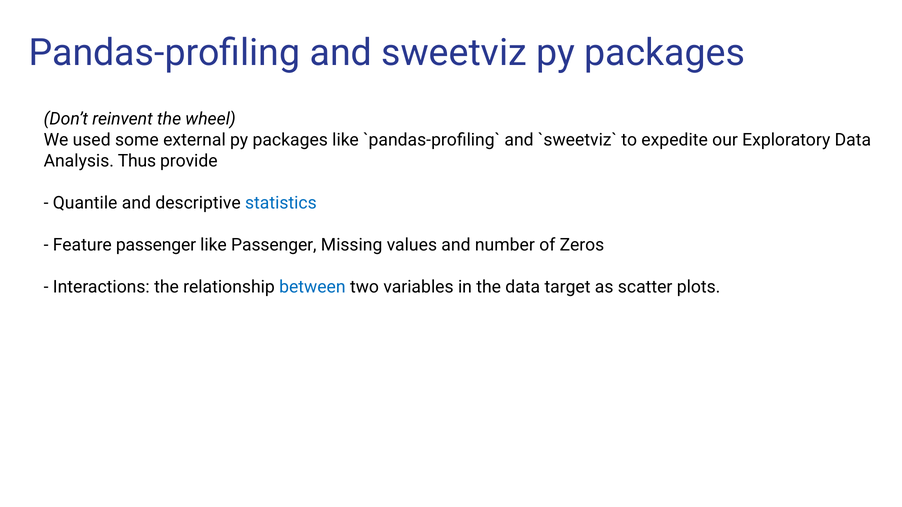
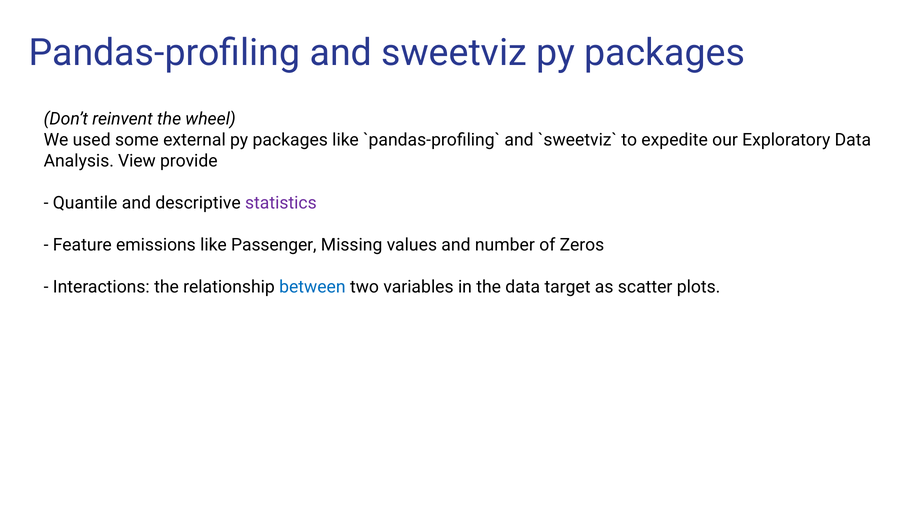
Thus: Thus -> View
statistics colour: blue -> purple
Feature passenger: passenger -> emissions
